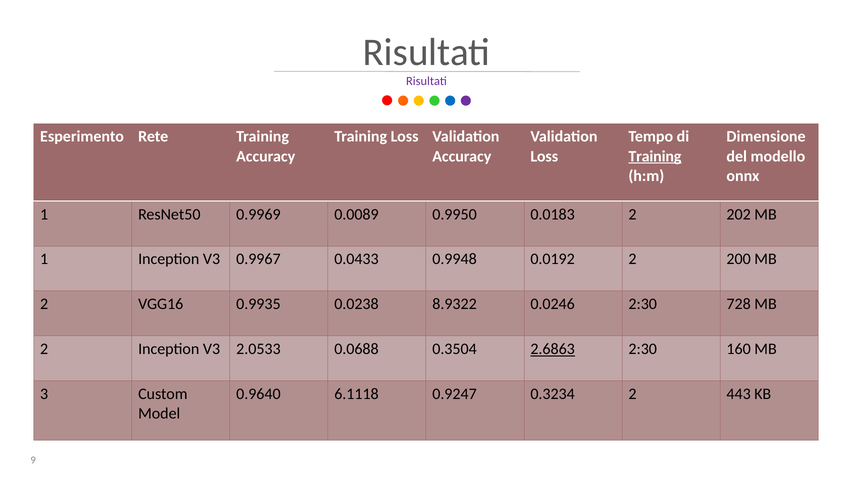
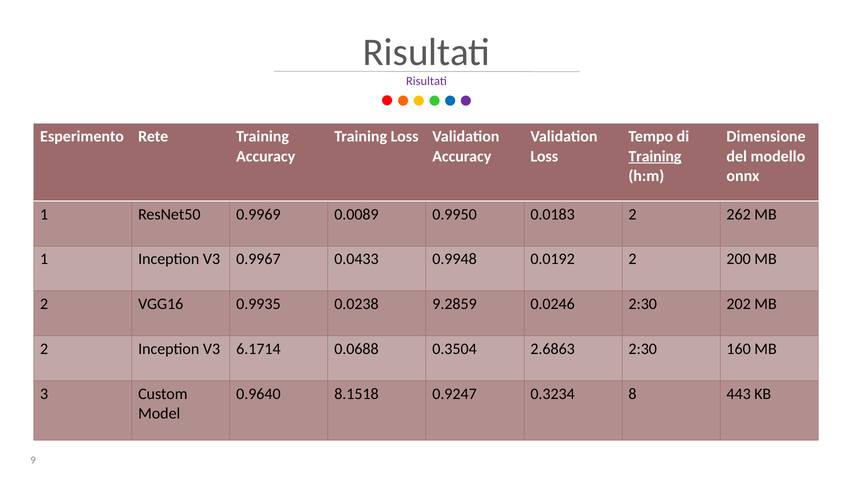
202: 202 -> 262
8.9322: 8.9322 -> 9.2859
728: 728 -> 202
2.0533: 2.0533 -> 6.1714
2.6863 underline: present -> none
6.1118: 6.1118 -> 8.1518
0.3234 2: 2 -> 8
